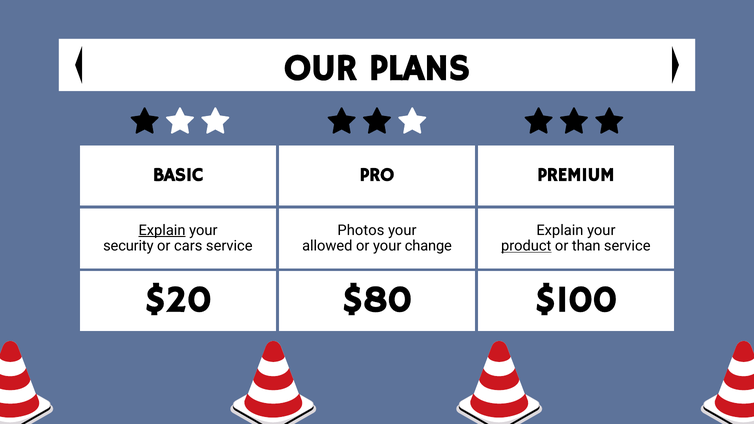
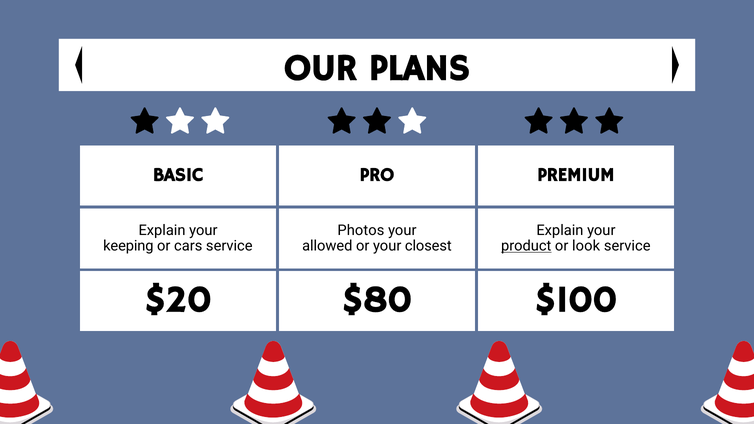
Explain at (162, 230) underline: present -> none
security: security -> keeping
change: change -> closest
than: than -> look
